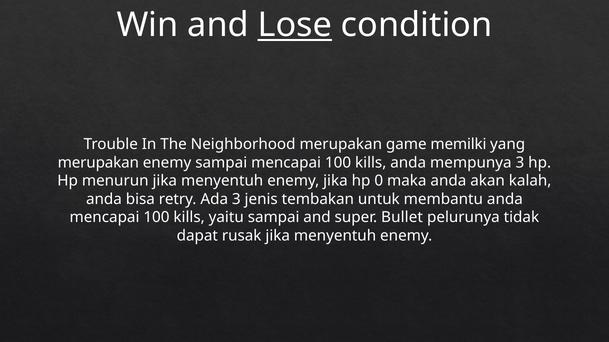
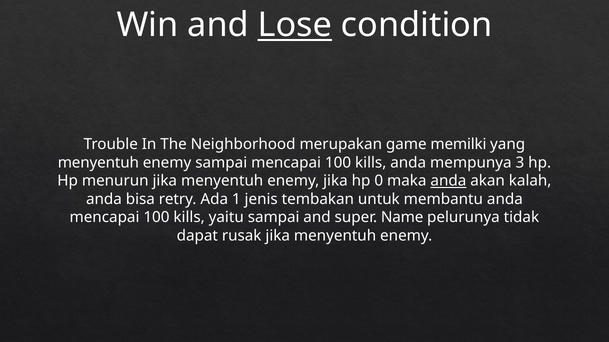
merupakan at (98, 163): merupakan -> menyentuh
anda at (448, 181) underline: none -> present
Ada 3: 3 -> 1
Bullet: Bullet -> Name
